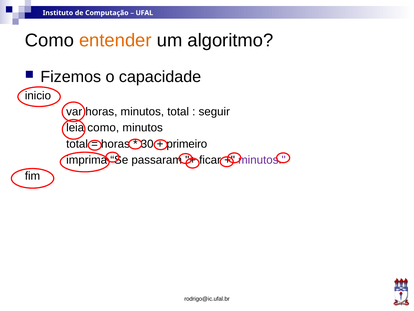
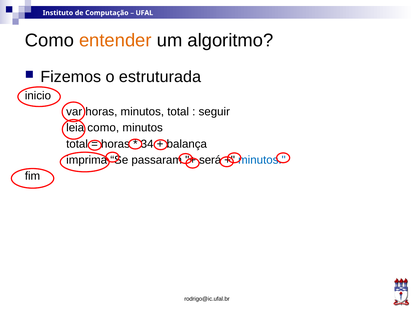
capacidade: capacidade -> estruturada
30: 30 -> 34
primeiro: primeiro -> balança
ficar: ficar -> será
minutos at (262, 160) colour: purple -> blue
